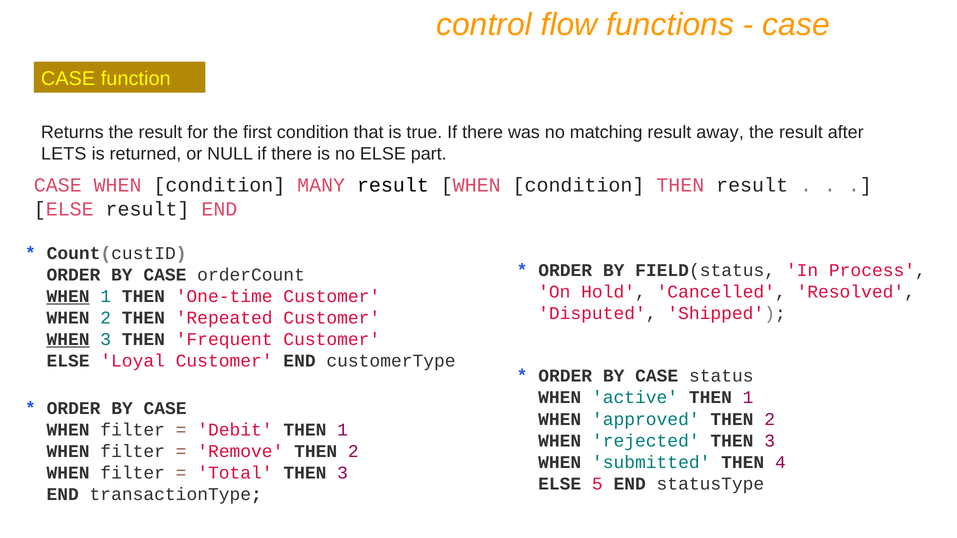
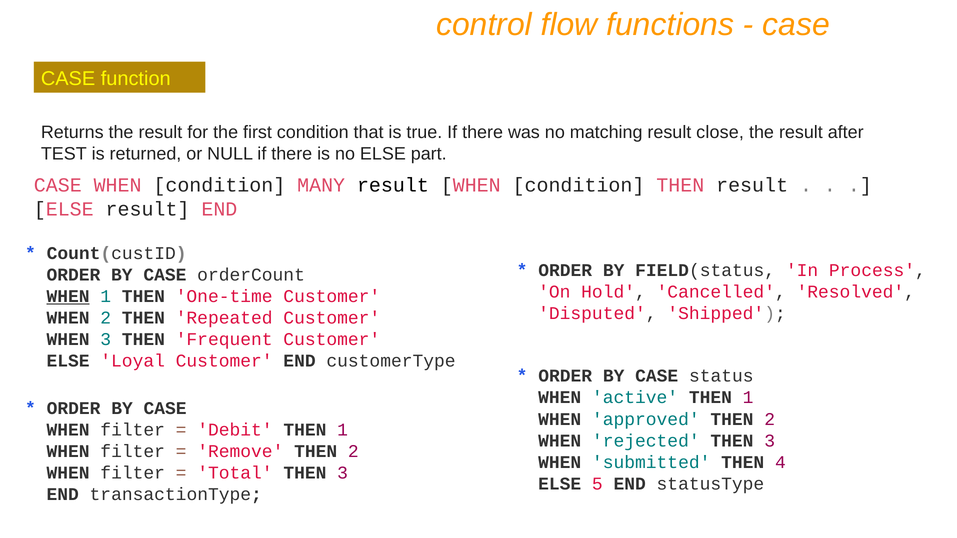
away: away -> close
LETS: LETS -> TEST
WHEN at (68, 340) underline: present -> none
